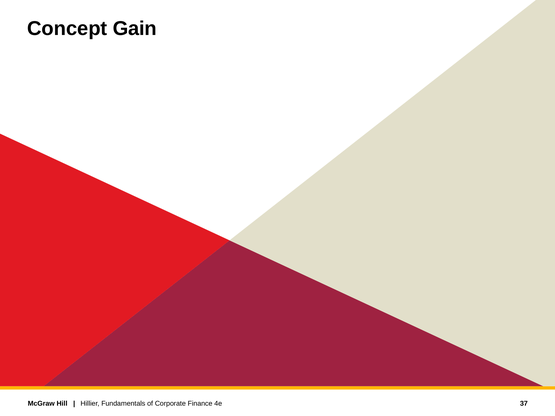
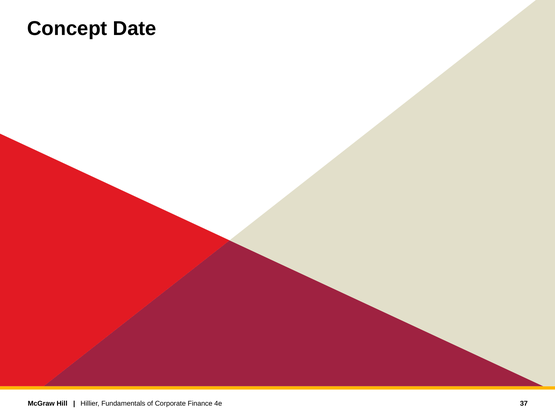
Gain: Gain -> Date
